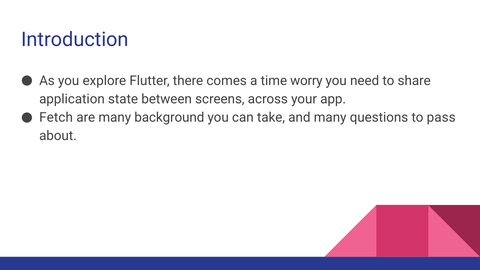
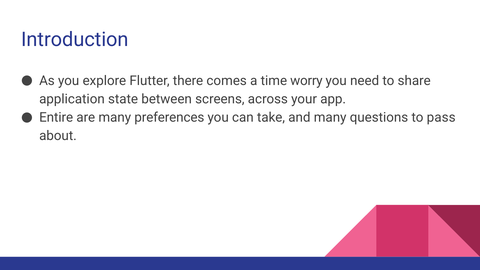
Fetch: Fetch -> Entire
background: background -> preferences
